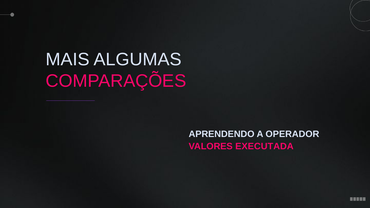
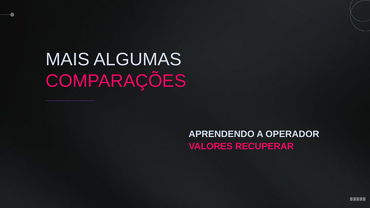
EXECUTADA: EXECUTADA -> RECUPERAR
